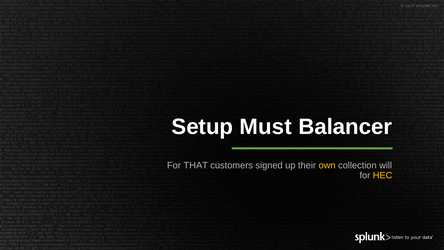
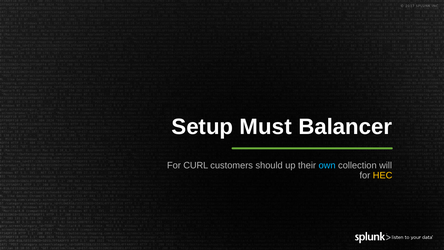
THAT: THAT -> CURL
signed: signed -> should
own colour: yellow -> light blue
